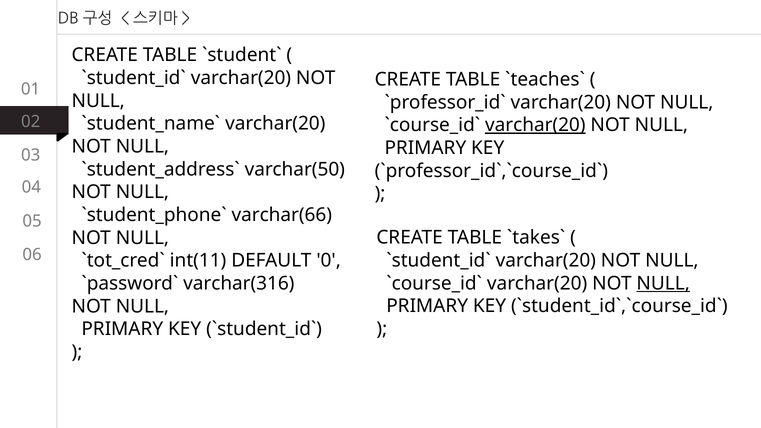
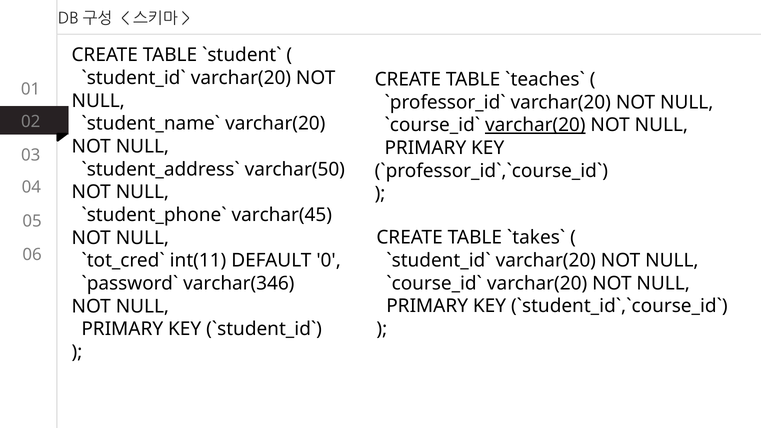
varchar(66: varchar(66 -> varchar(45
NULL at (663, 283) underline: present -> none
varchar(316: varchar(316 -> varchar(346
